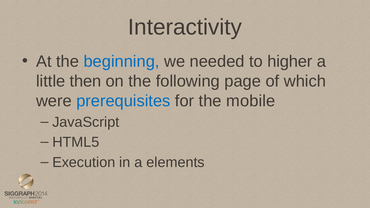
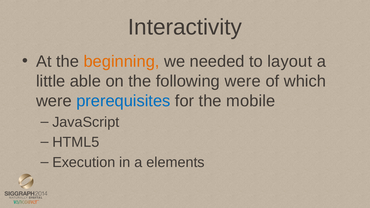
beginning colour: blue -> orange
higher: higher -> layout
then: then -> able
following page: page -> were
